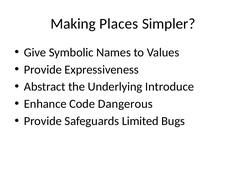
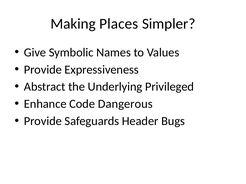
Introduce: Introduce -> Privileged
Limited: Limited -> Header
